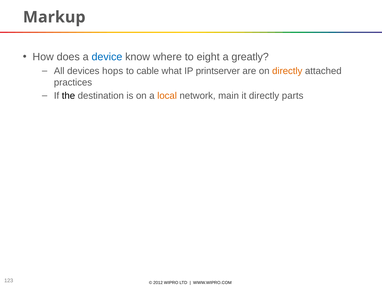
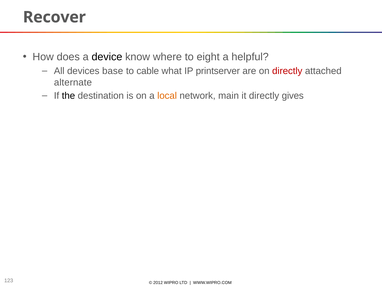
Markup: Markup -> Recover
device colour: blue -> black
greatly: greatly -> helpful
hops: hops -> base
directly at (287, 71) colour: orange -> red
practices: practices -> alternate
parts: parts -> gives
